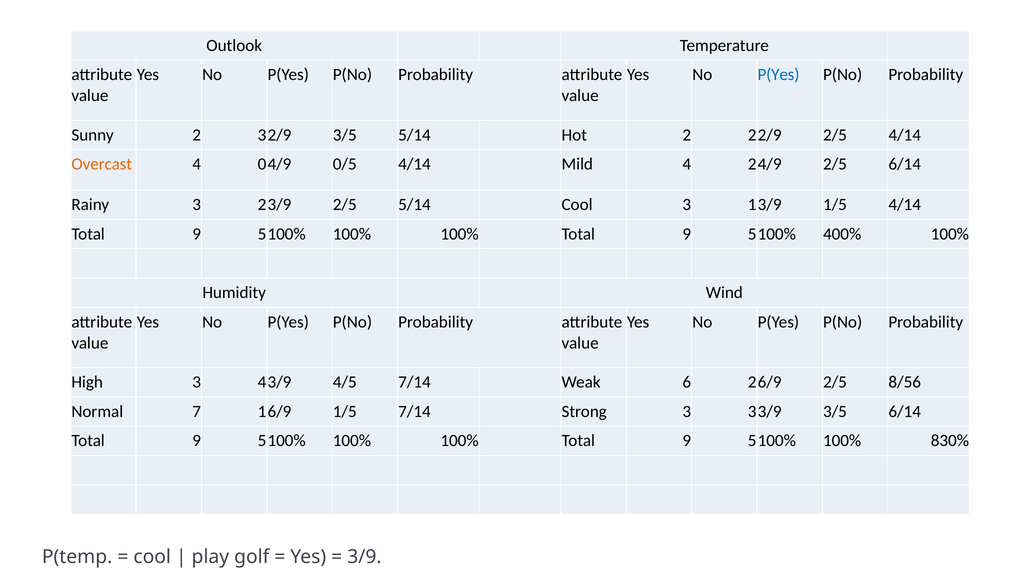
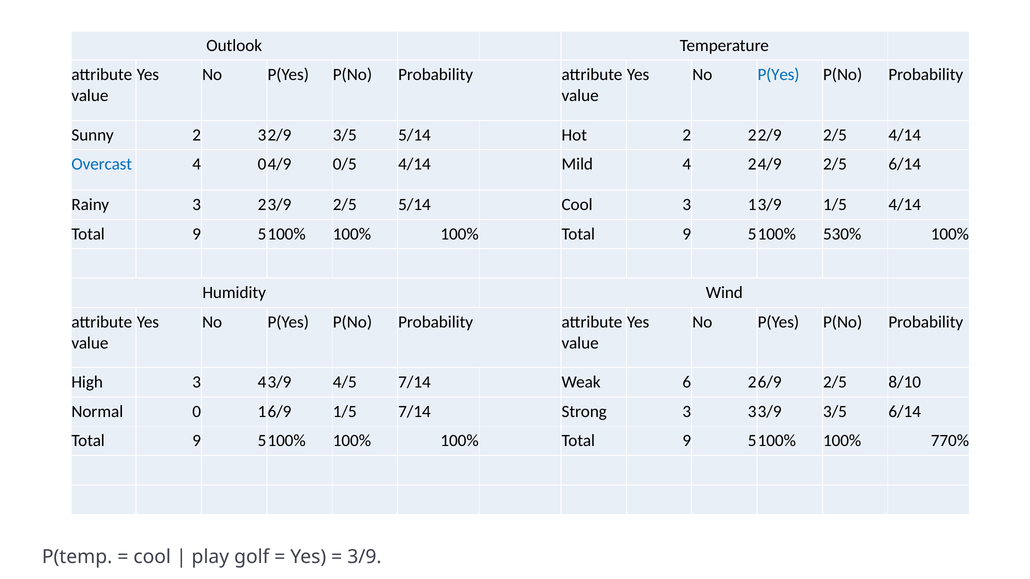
Overcast colour: orange -> blue
400%: 400% -> 530%
8/56: 8/56 -> 8/10
7: 7 -> 0
830%: 830% -> 770%
